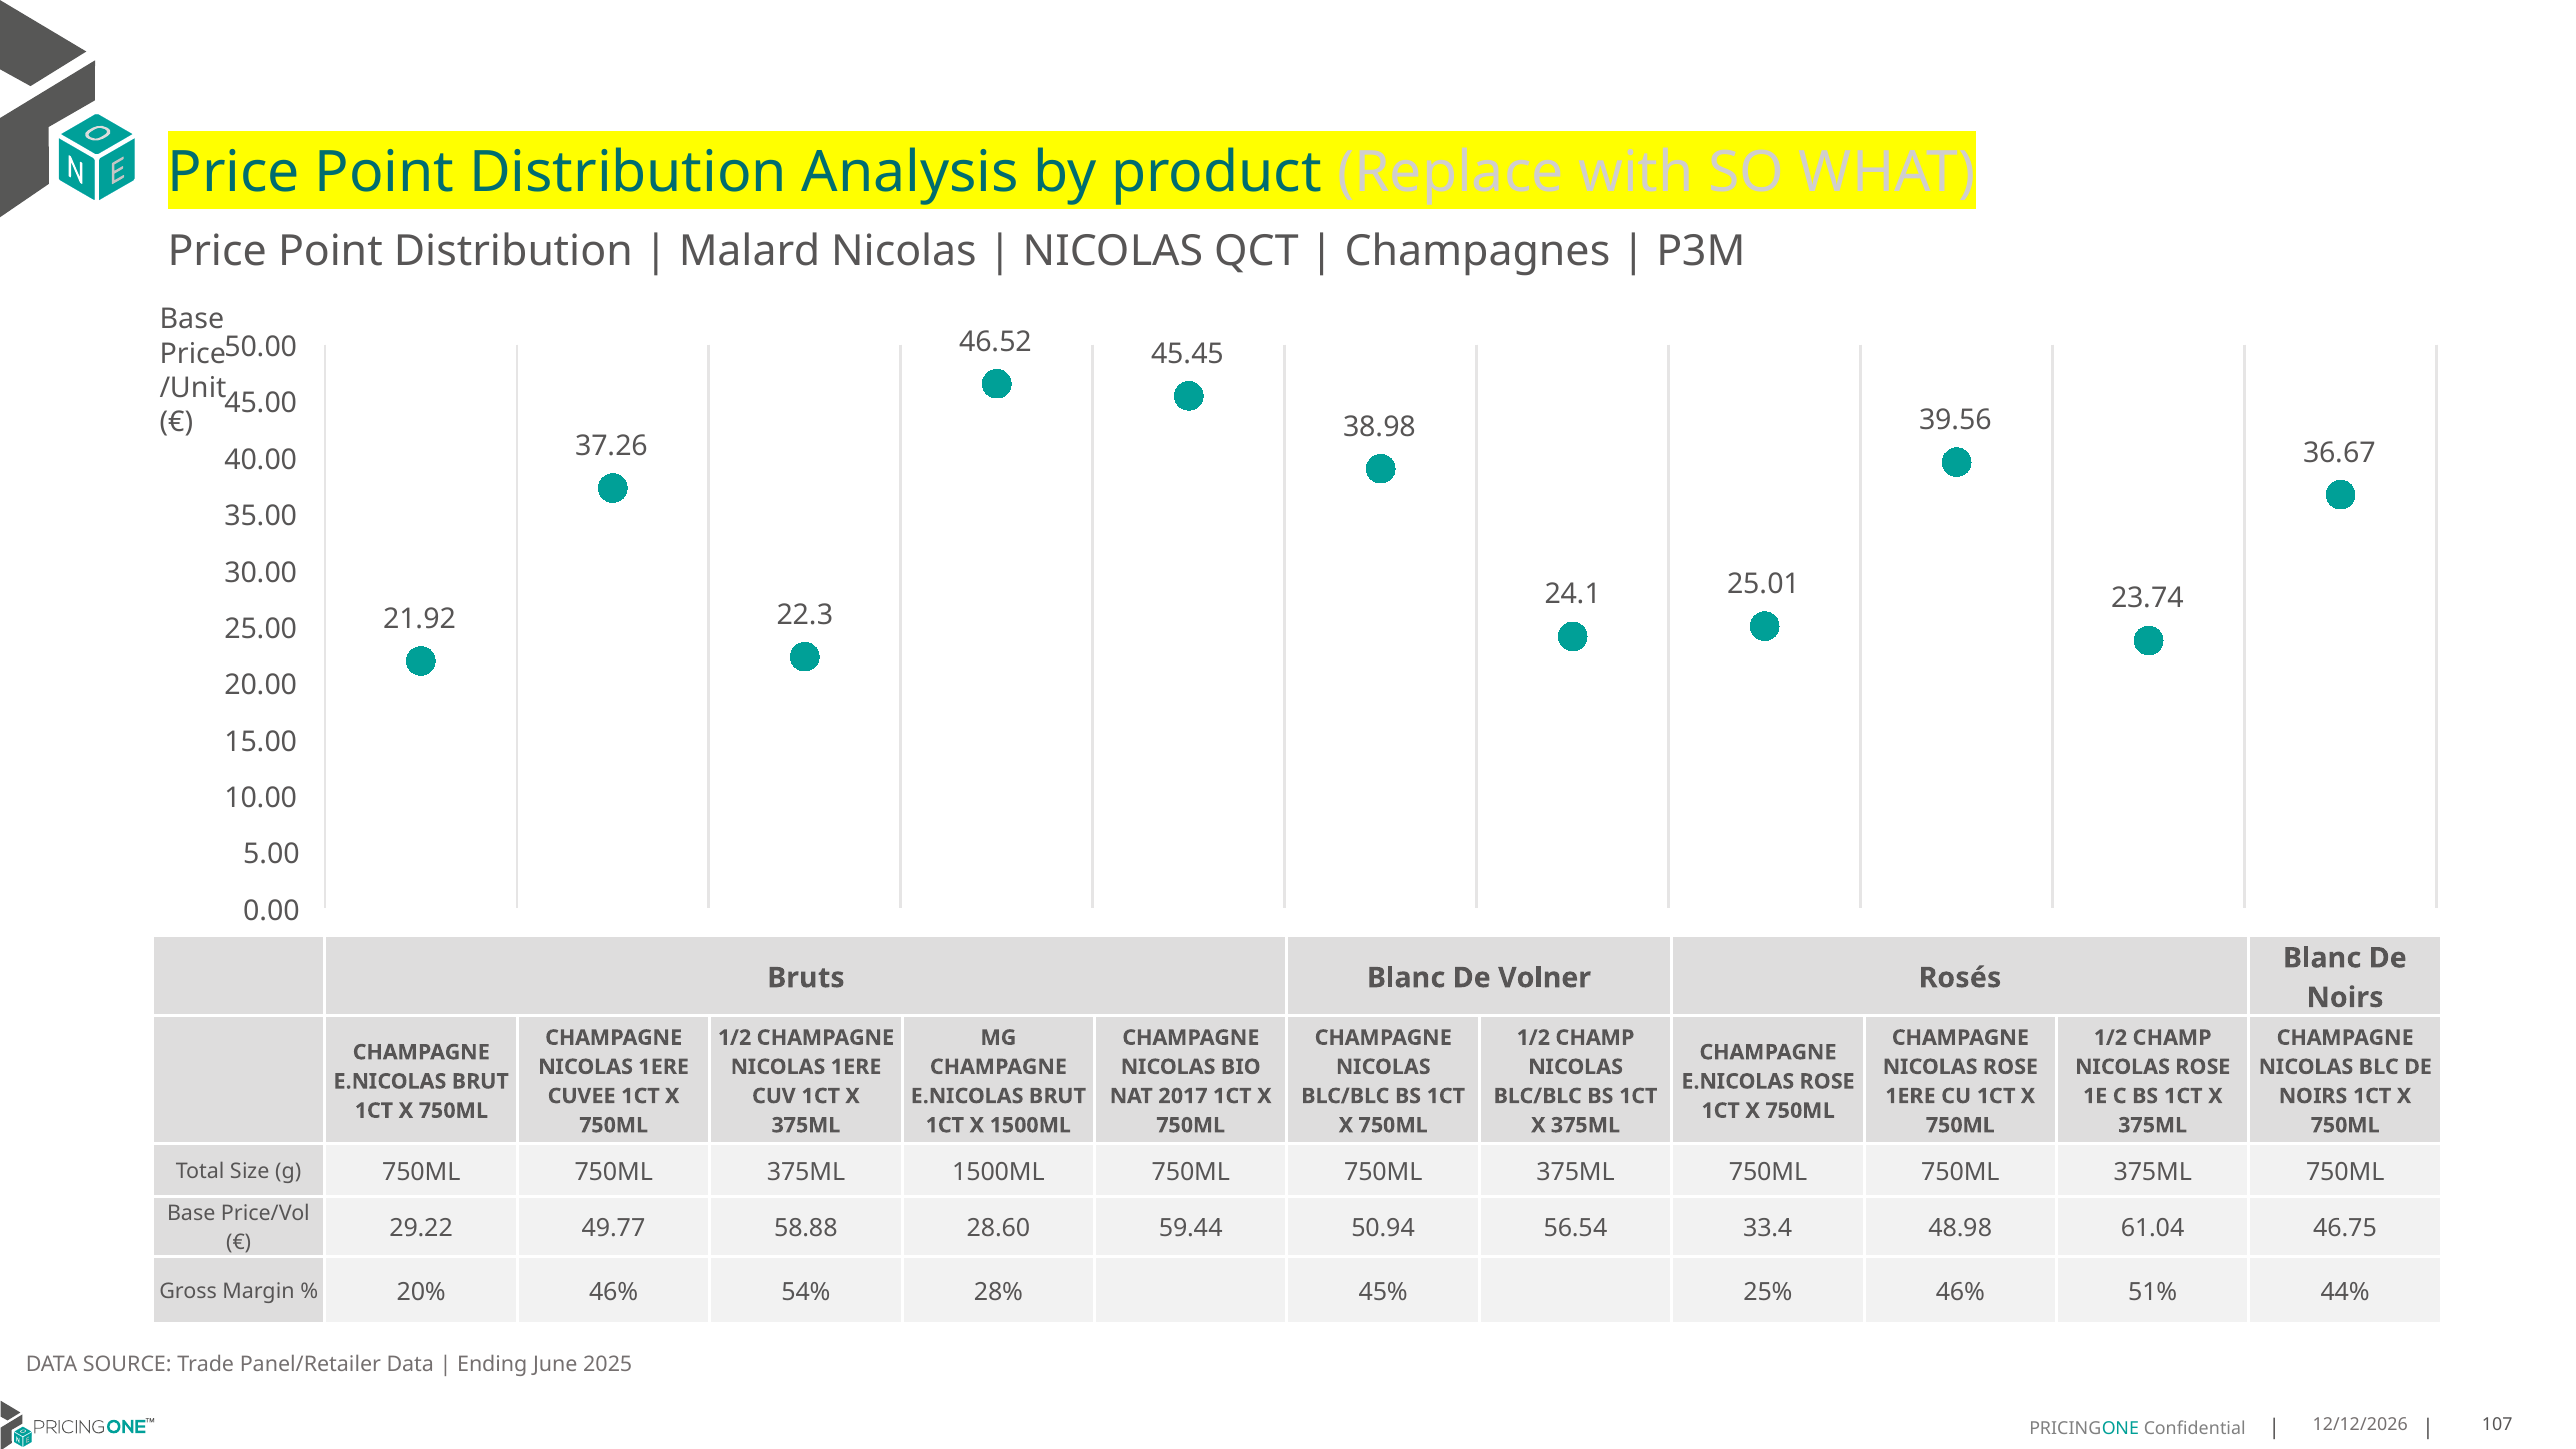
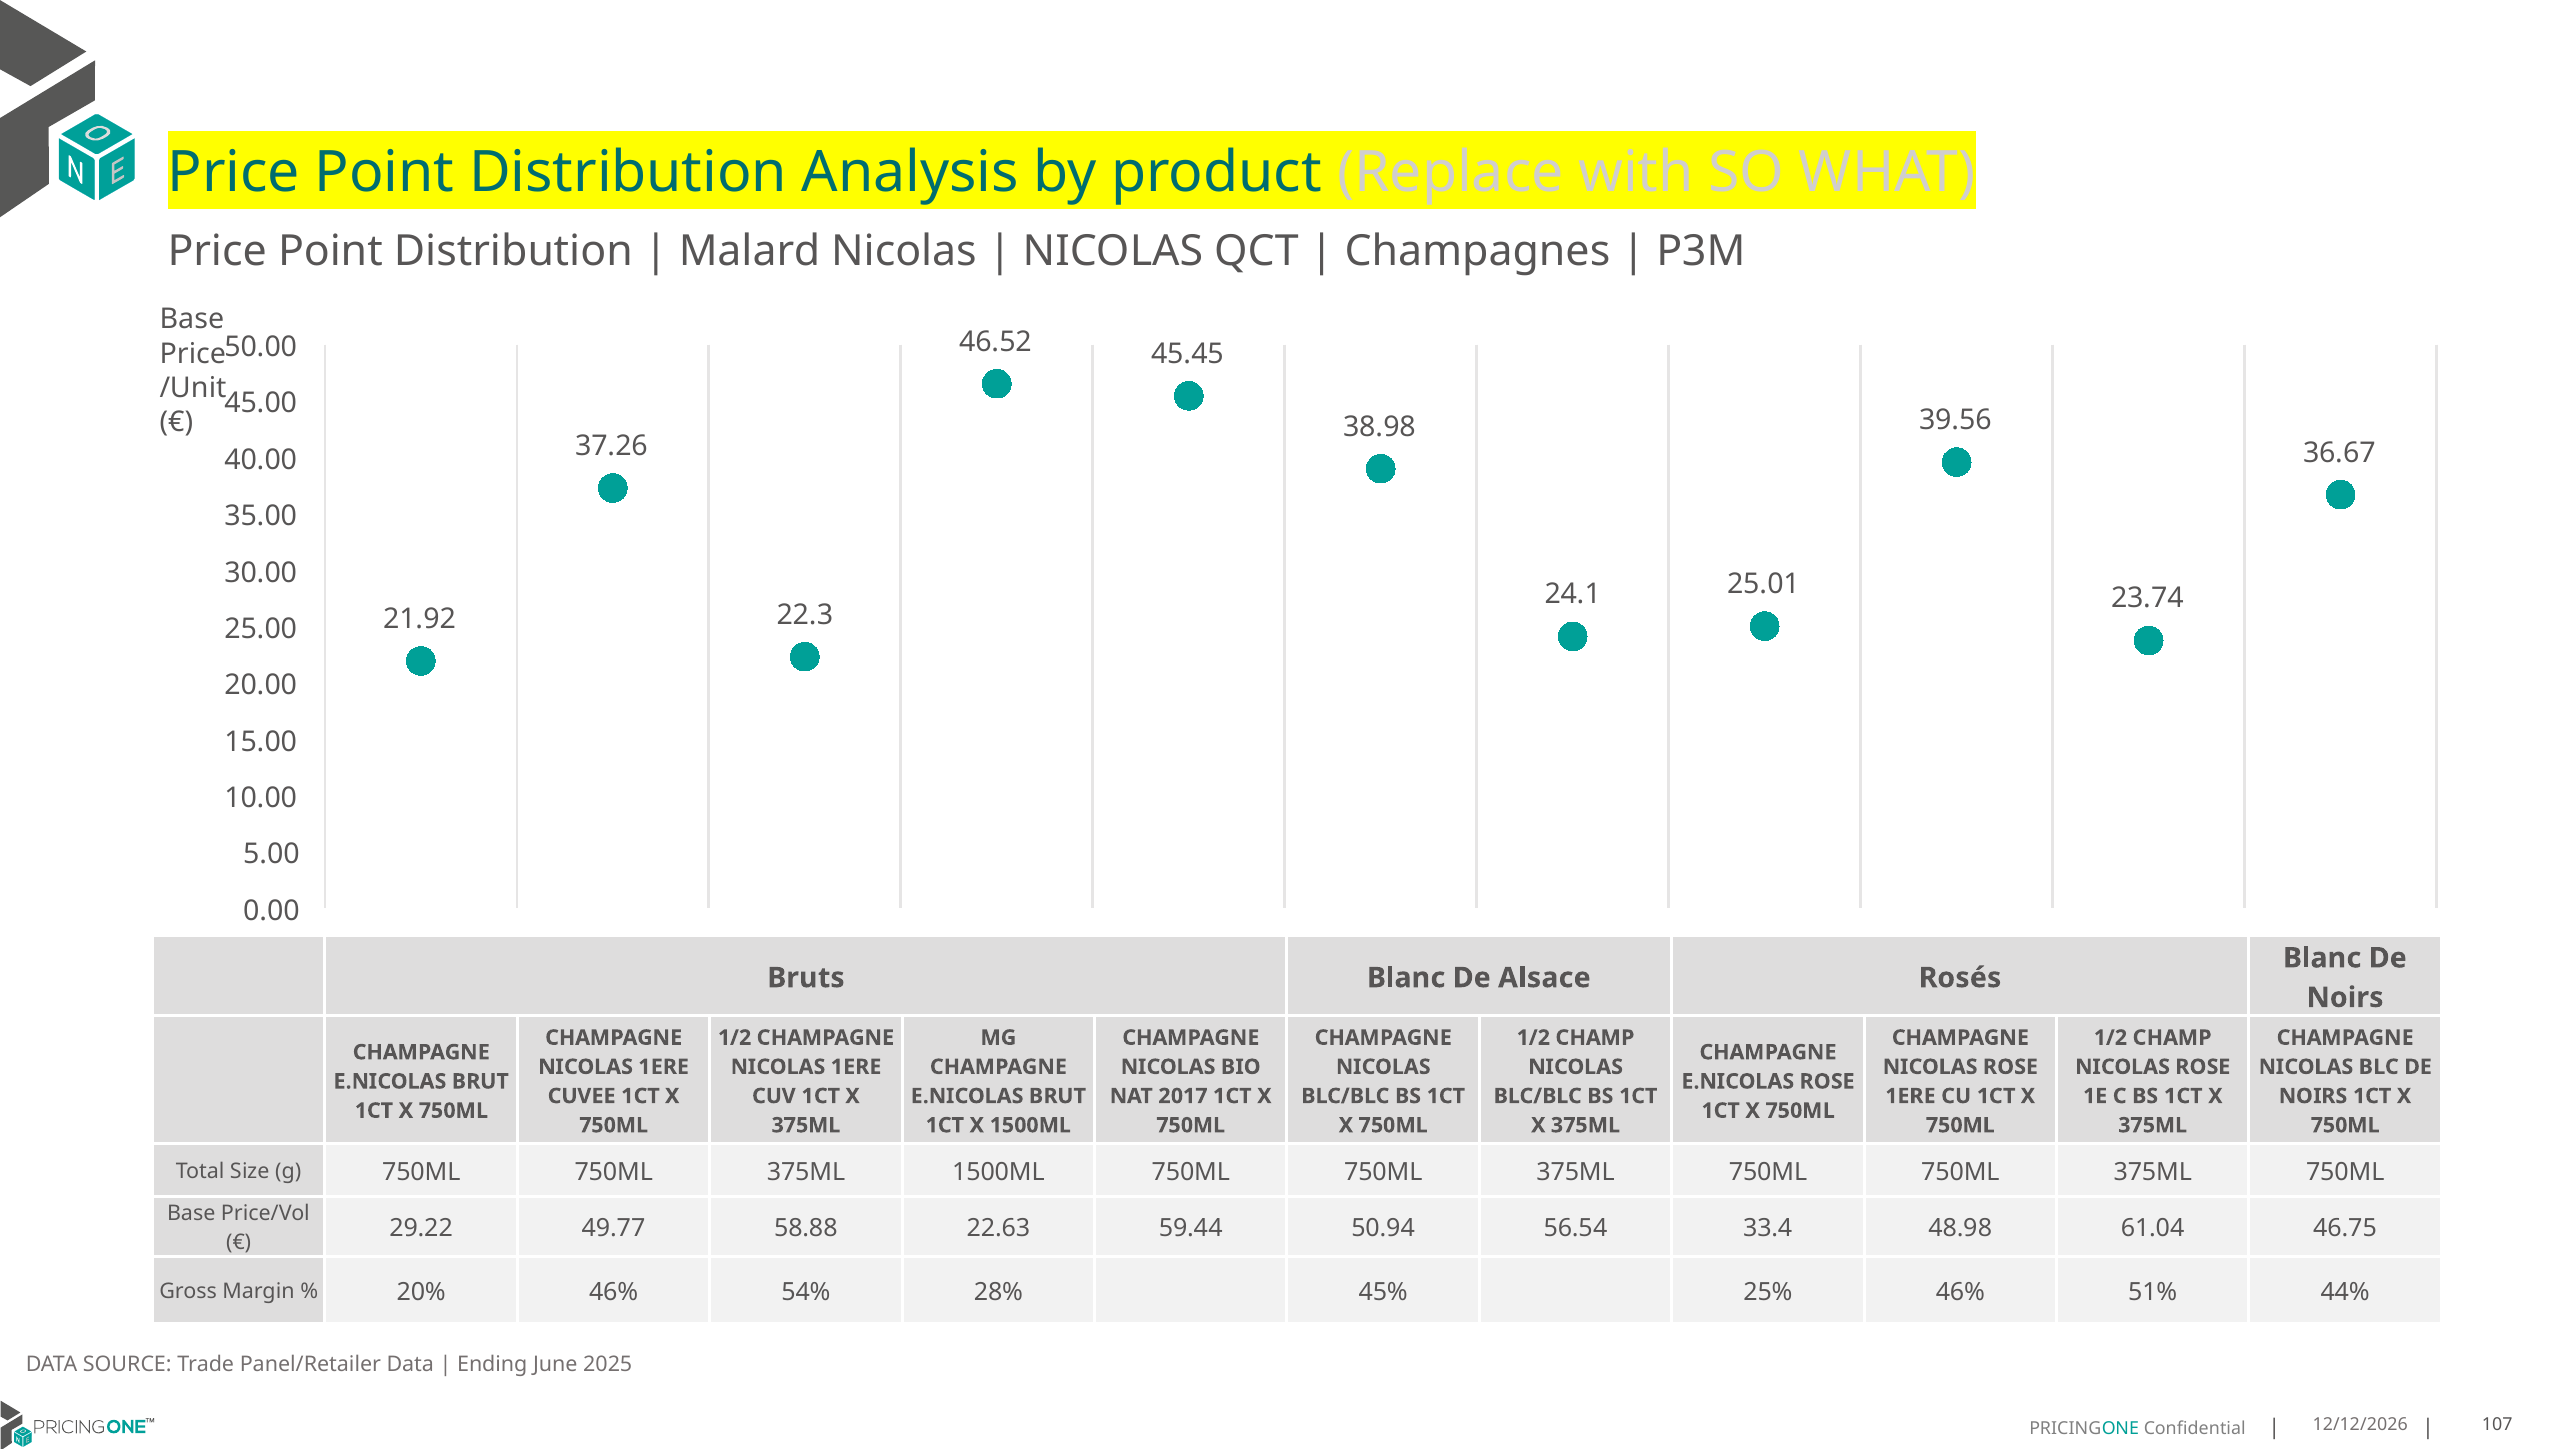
Volner: Volner -> Alsace
28.60: 28.60 -> 22.63
